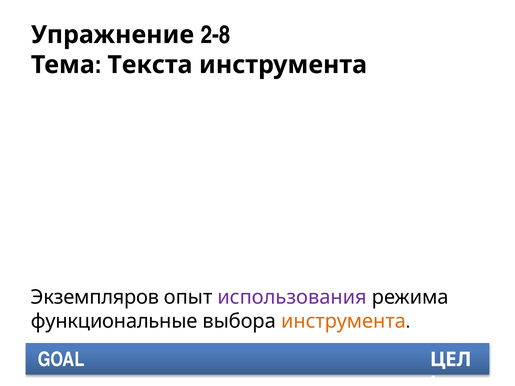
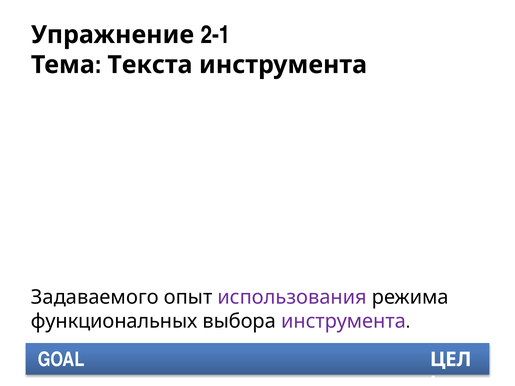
2-8: 2-8 -> 2-1
Экземпляров: Экземпляров -> Задаваемого
функциональные: функциональные -> функциональных
инструмента at (343, 322) colour: orange -> purple
